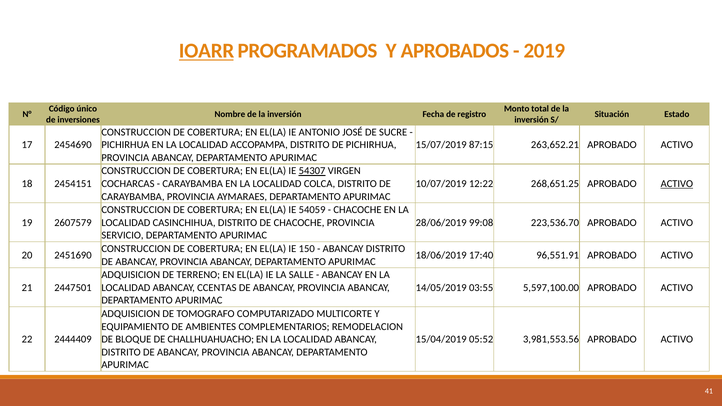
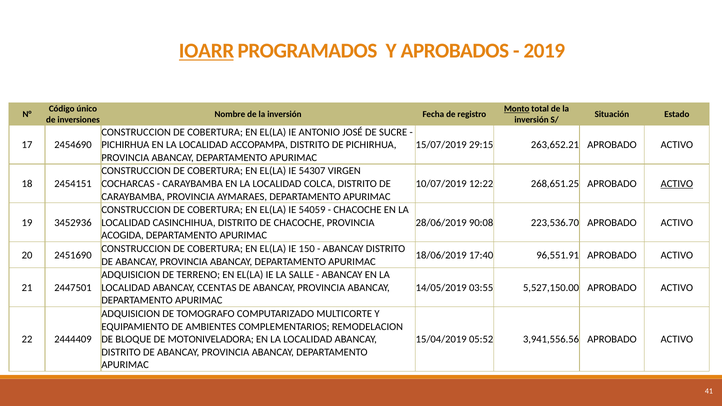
Monto underline: none -> present
87:15: 87:15 -> 29:15
54307 underline: present -> none
2607579: 2607579 -> 3452936
99:08: 99:08 -> 90:08
SERVICIO: SERVICIO -> ACOGIDA
5,597,100.00: 5,597,100.00 -> 5,527,150.00
CHALLHUAHUACHO: CHALLHUAHUACHO -> MOTONIVELADORA
3,981,553.56: 3,981,553.56 -> 3,941,556.56
